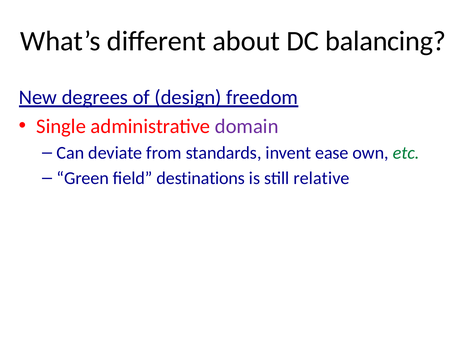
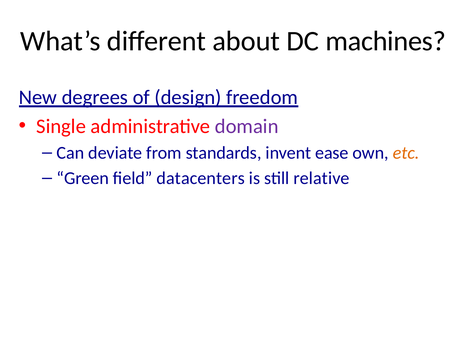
balancing: balancing -> machines
etc colour: green -> orange
destinations: destinations -> datacenters
